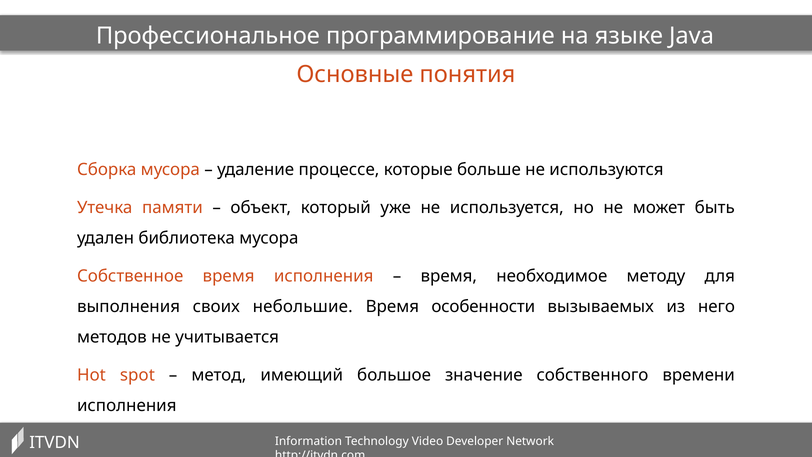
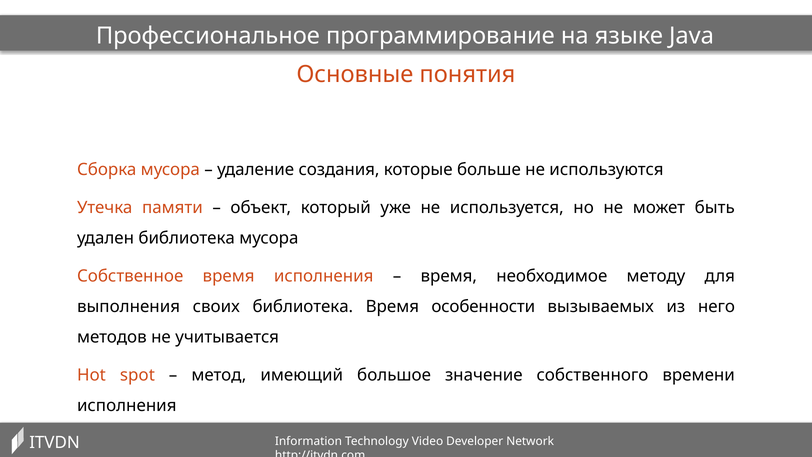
процессе: процессе -> создания
своих небольшие: небольшие -> библиотека
